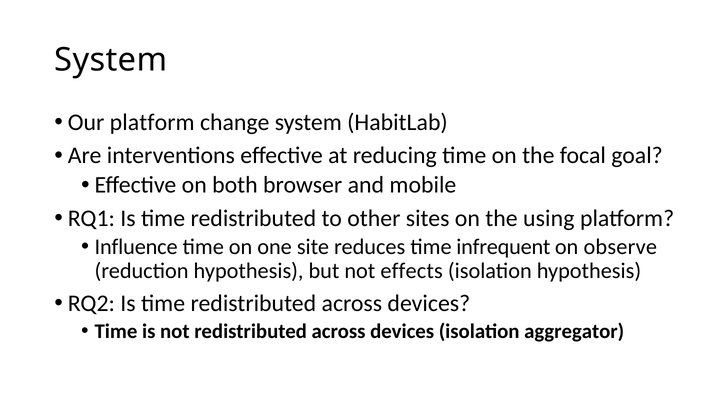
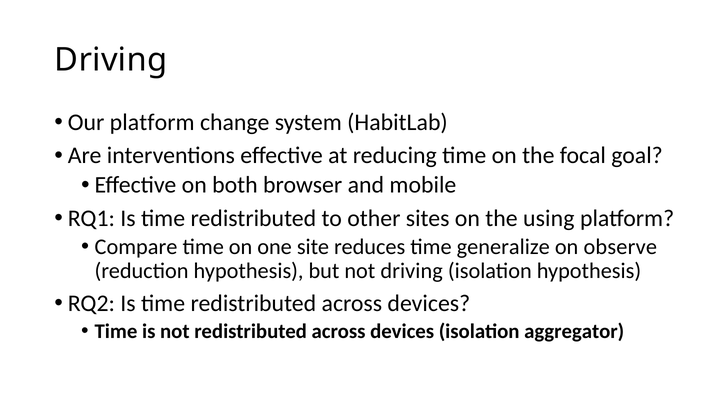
System at (111, 60): System -> Driving
Influence: Influence -> Compare
infrequent: infrequent -> generalize
not effects: effects -> driving
